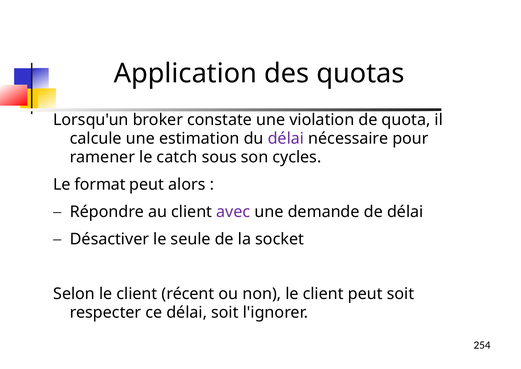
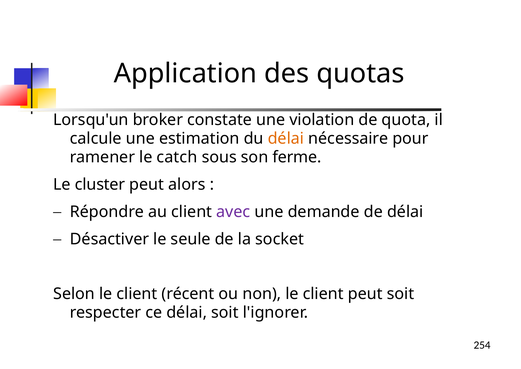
délai at (286, 138) colour: purple -> orange
cycles: cycles -> ferme
format: format -> cluster
